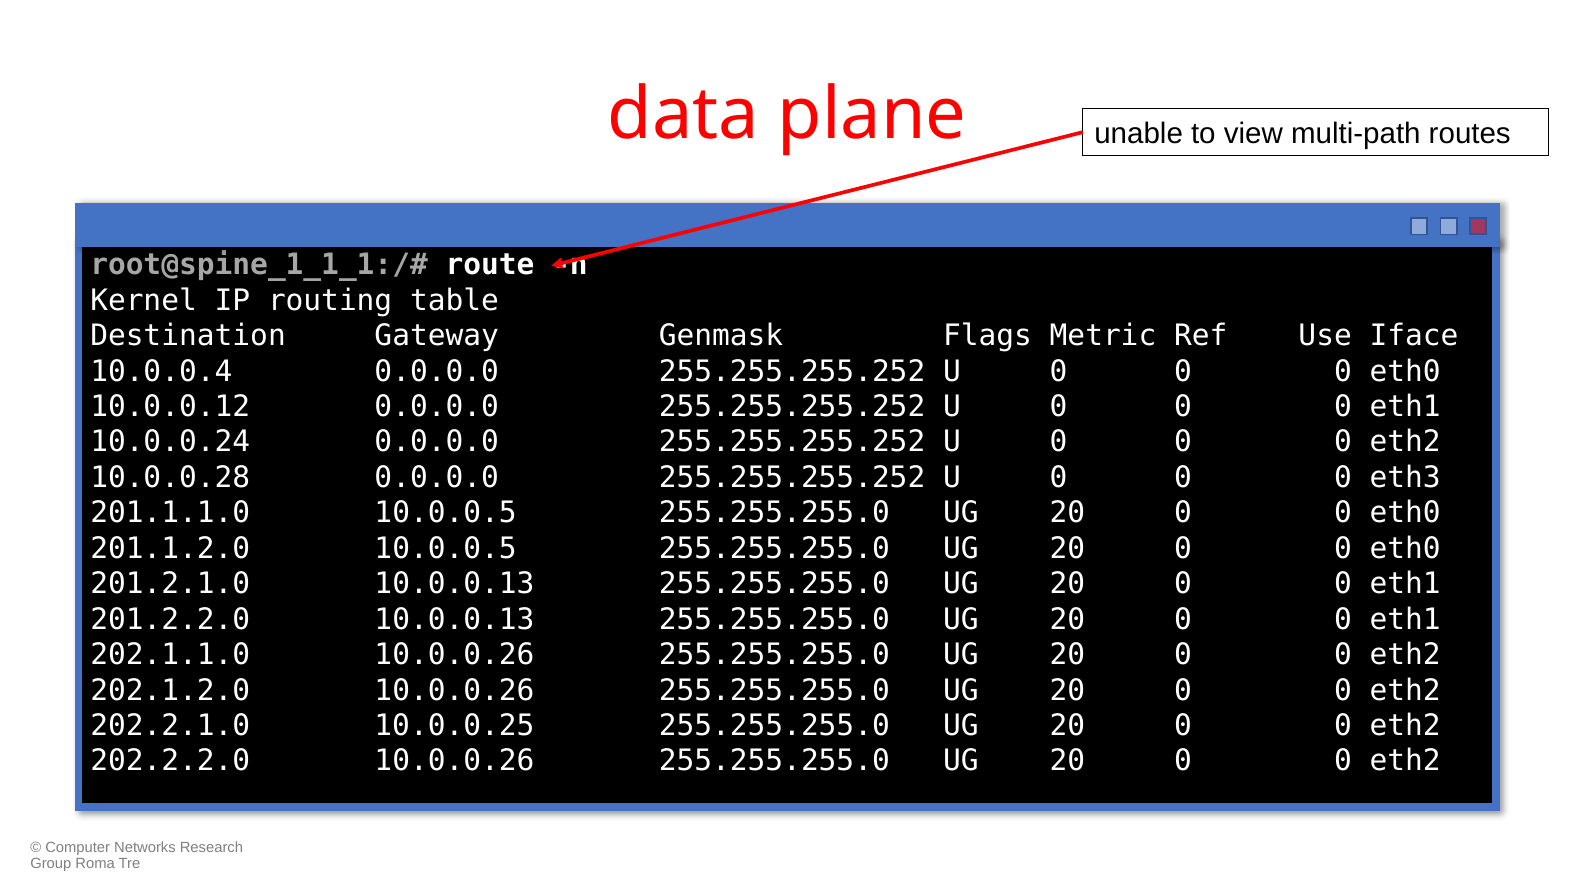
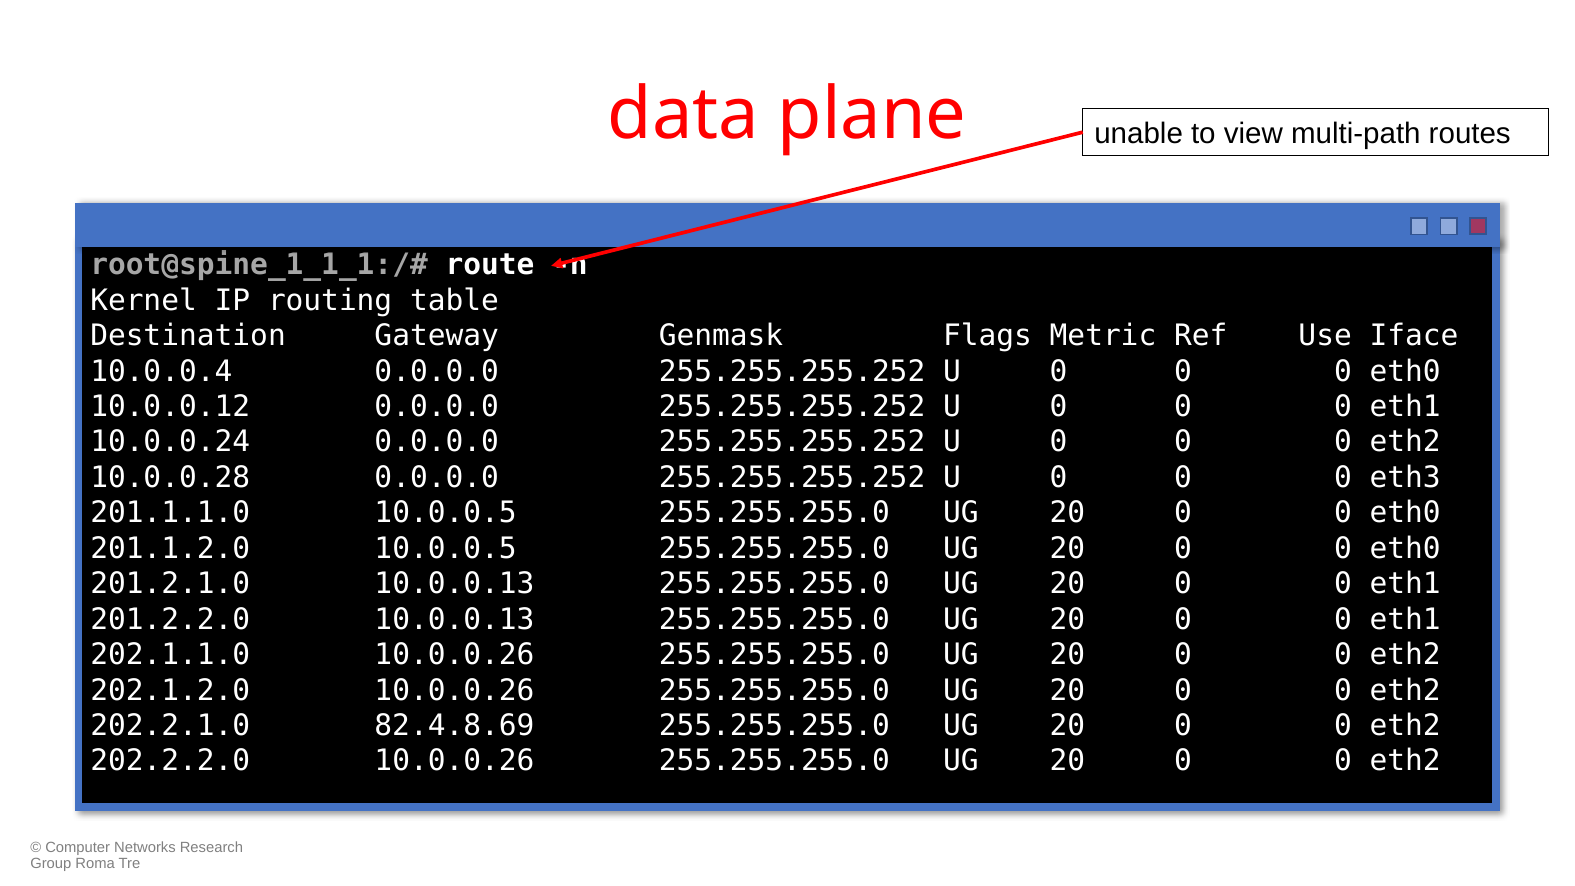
10.0.0.25: 10.0.0.25 -> 82.4.8.69
